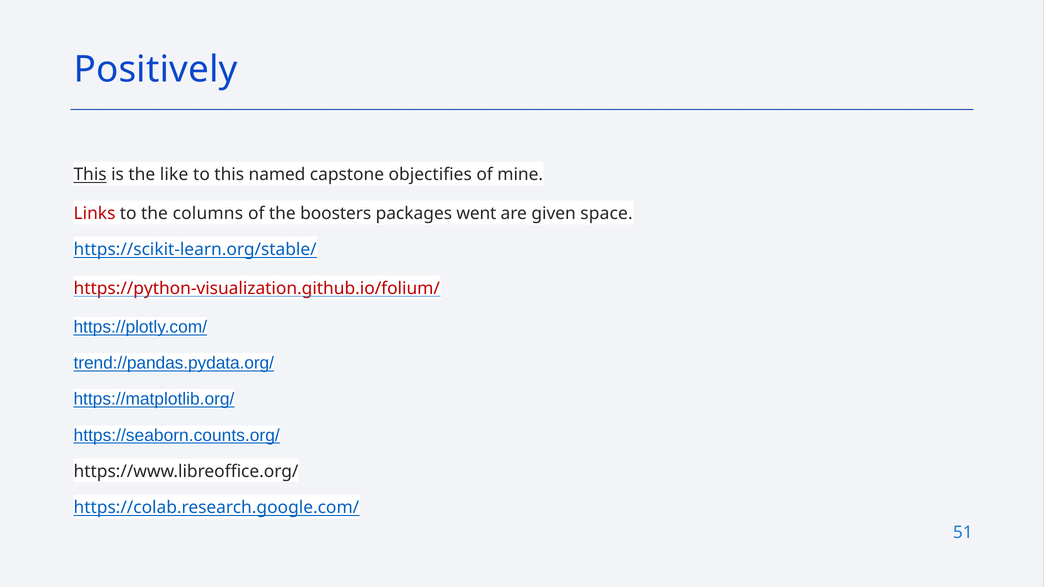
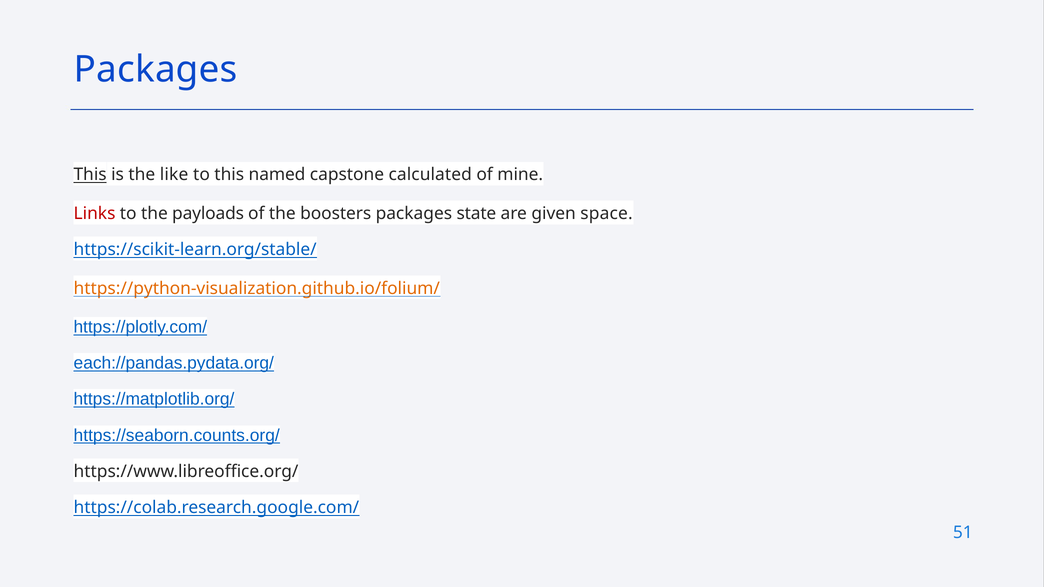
Positively at (156, 70): Positively -> Packages
objectifies: objectifies -> calculated
columns: columns -> payloads
went: went -> state
https://python-visualization.github.io/folium/ colour: red -> orange
trend://pandas.pydata.org/: trend://pandas.pydata.org/ -> each://pandas.pydata.org/
